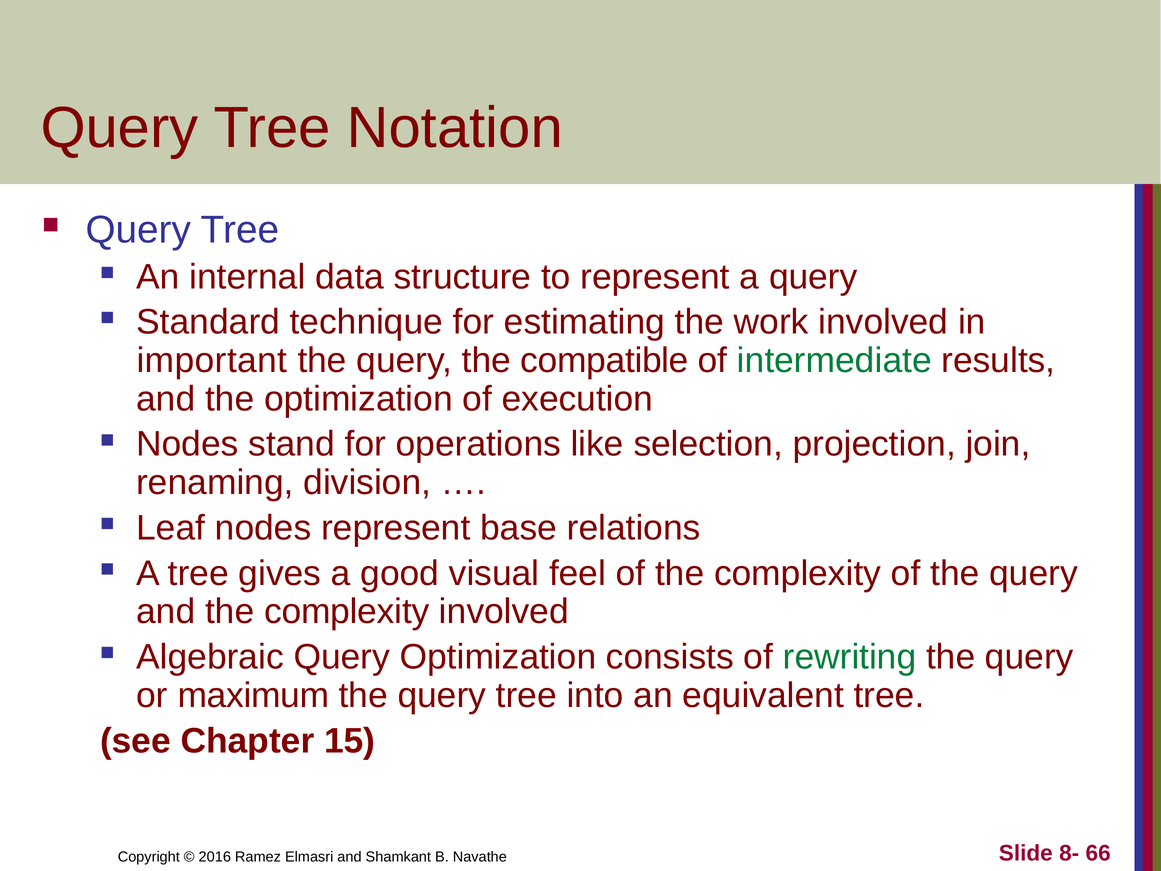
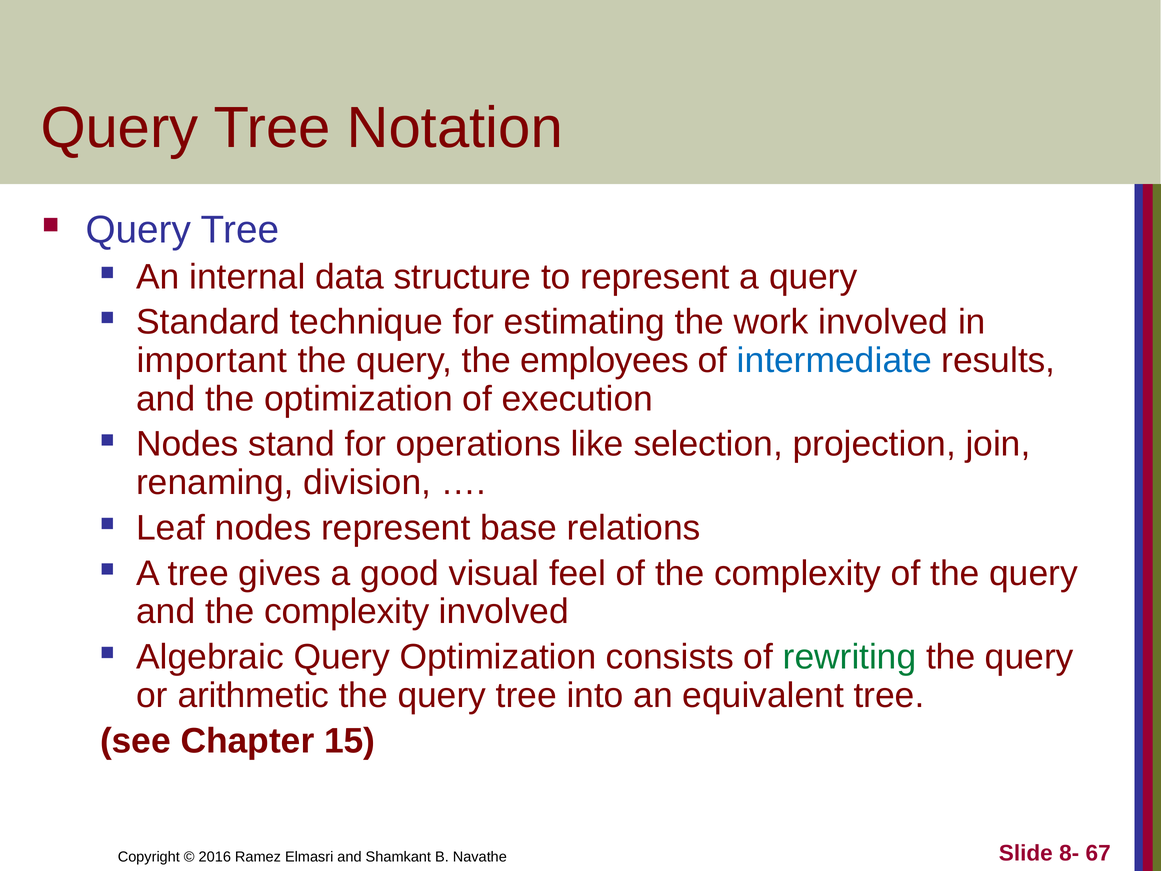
compatible: compatible -> employees
intermediate colour: green -> blue
maximum: maximum -> arithmetic
66: 66 -> 67
